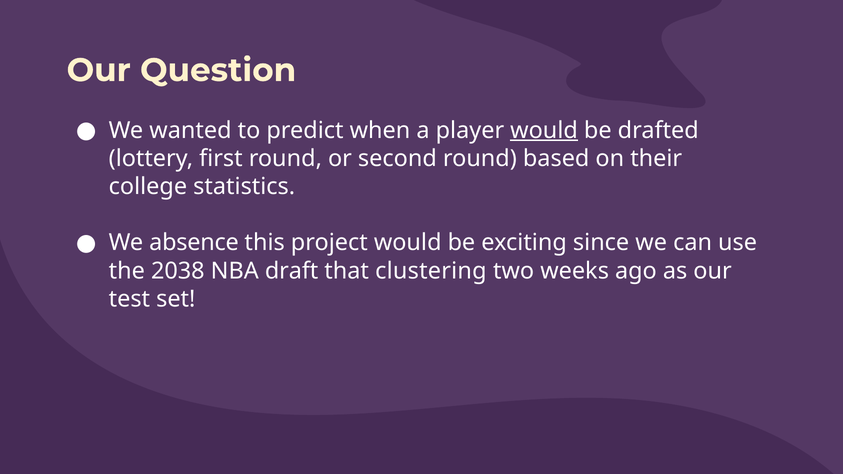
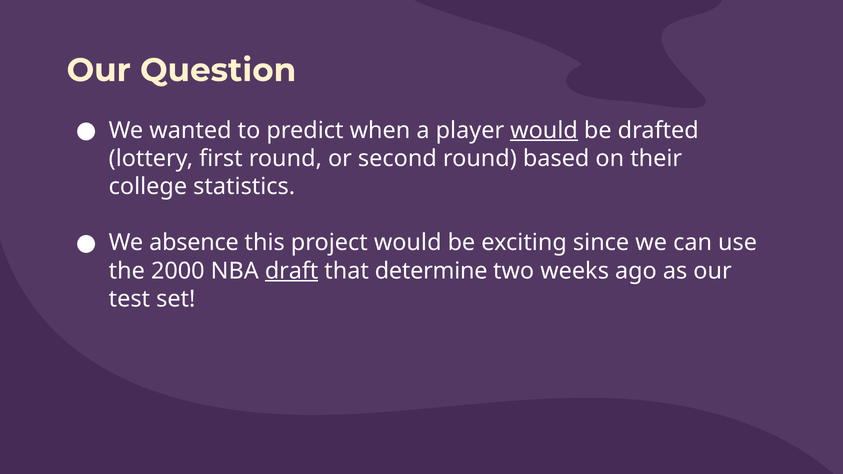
2038: 2038 -> 2000
draft underline: none -> present
clustering: clustering -> determine
